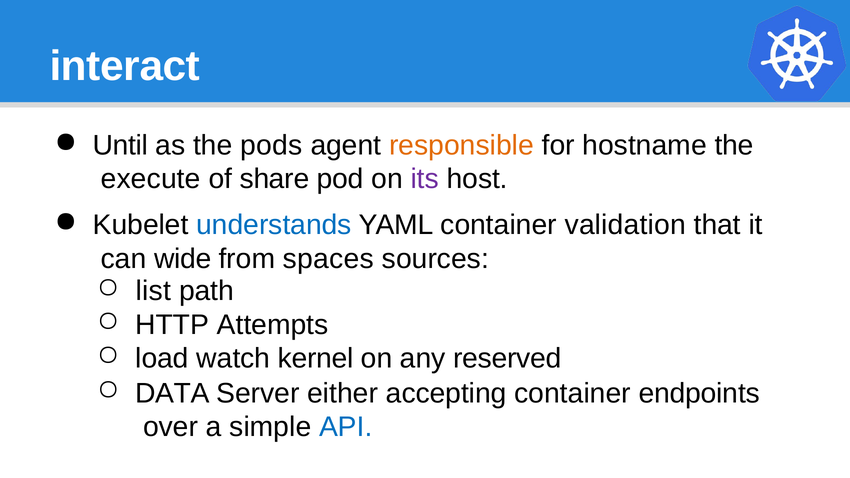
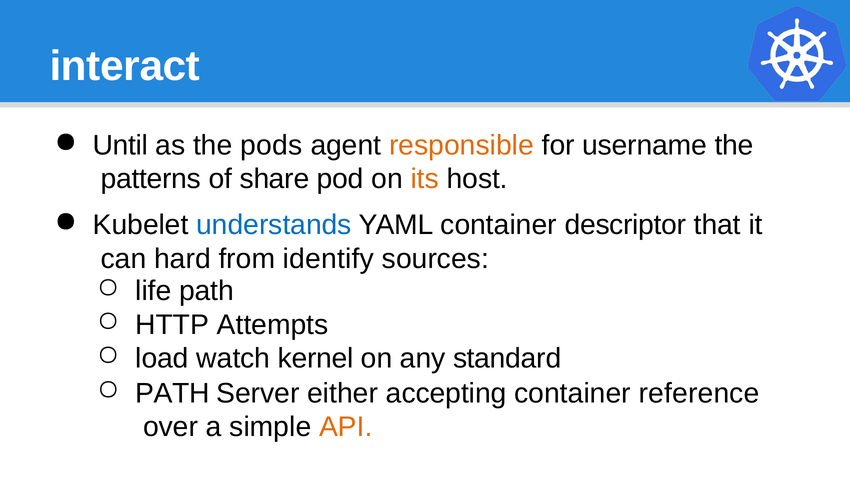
hostname: hostname -> username
execute: execute -> patterns
its colour: purple -> orange
validation: validation -> descriptor
wide: wide -> hard
spaces: spaces -> identify
list: list -> life
reserved: reserved -> standard
DATA at (172, 393): DATA -> PATH
endpoints: endpoints -> reference
API colour: blue -> orange
